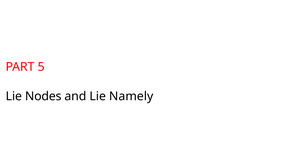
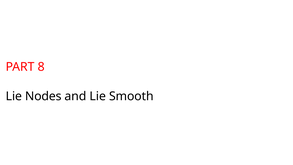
5: 5 -> 8
Namely: Namely -> Smooth
